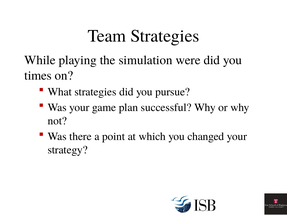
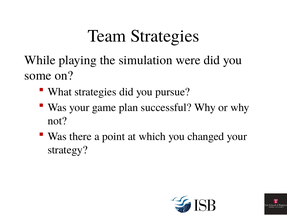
times: times -> some
